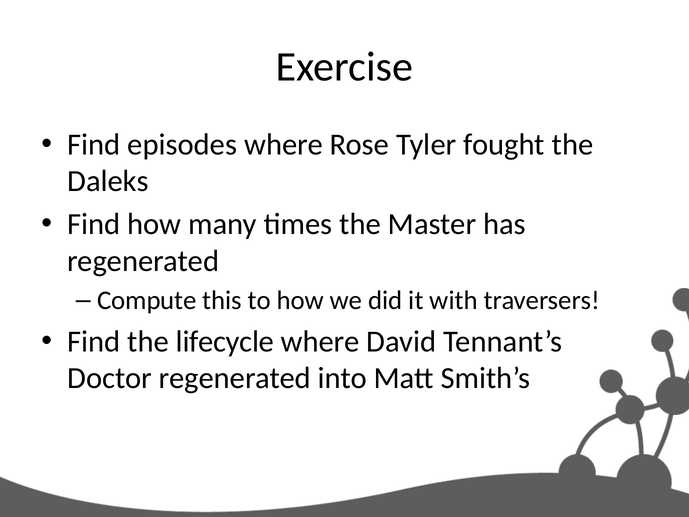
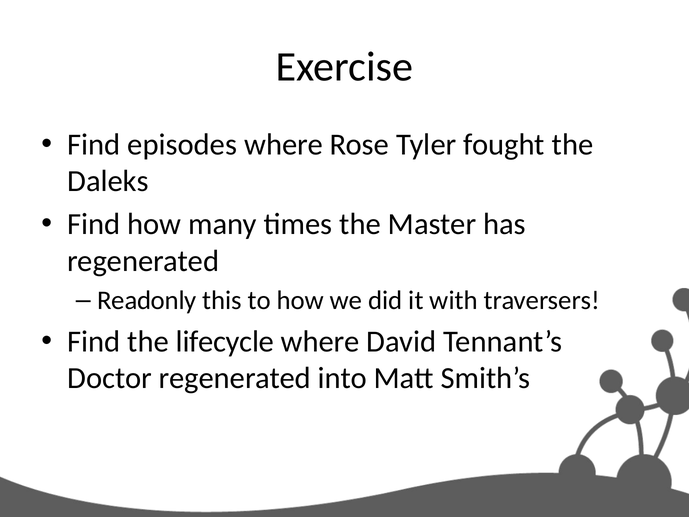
Compute: Compute -> Readonly
